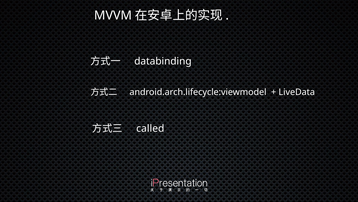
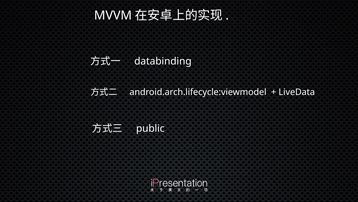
called: called -> public
